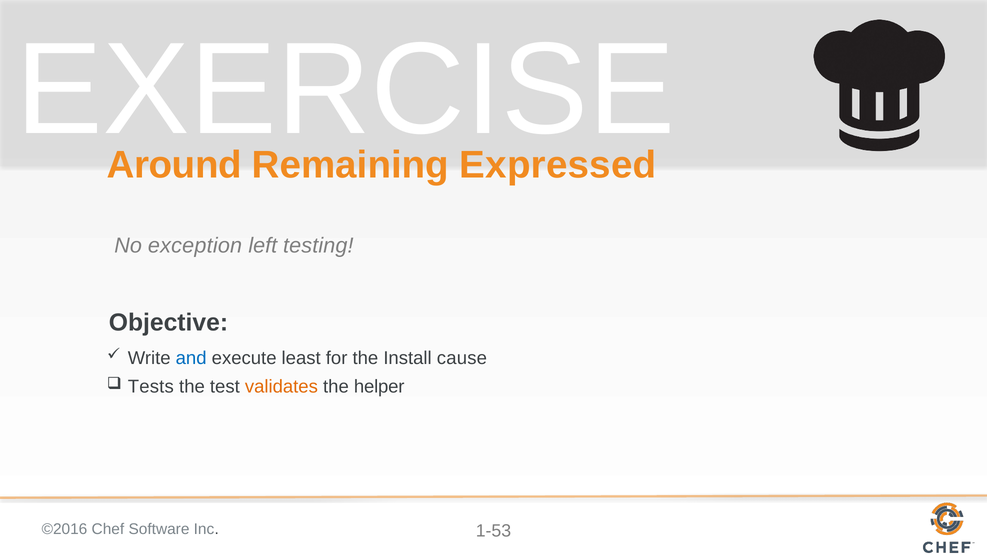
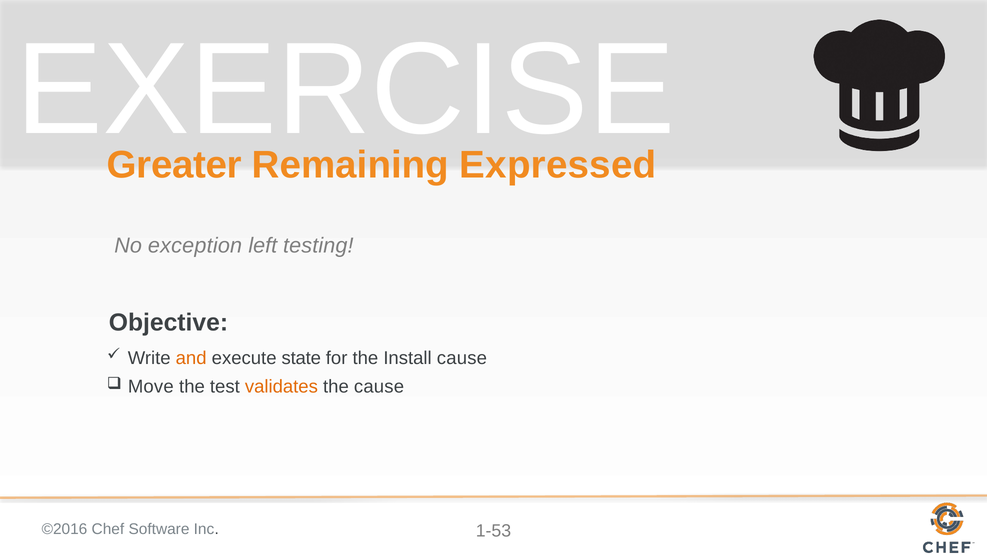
Around: Around -> Greater
and colour: blue -> orange
least: least -> state
Tests: Tests -> Move
the helper: helper -> cause
